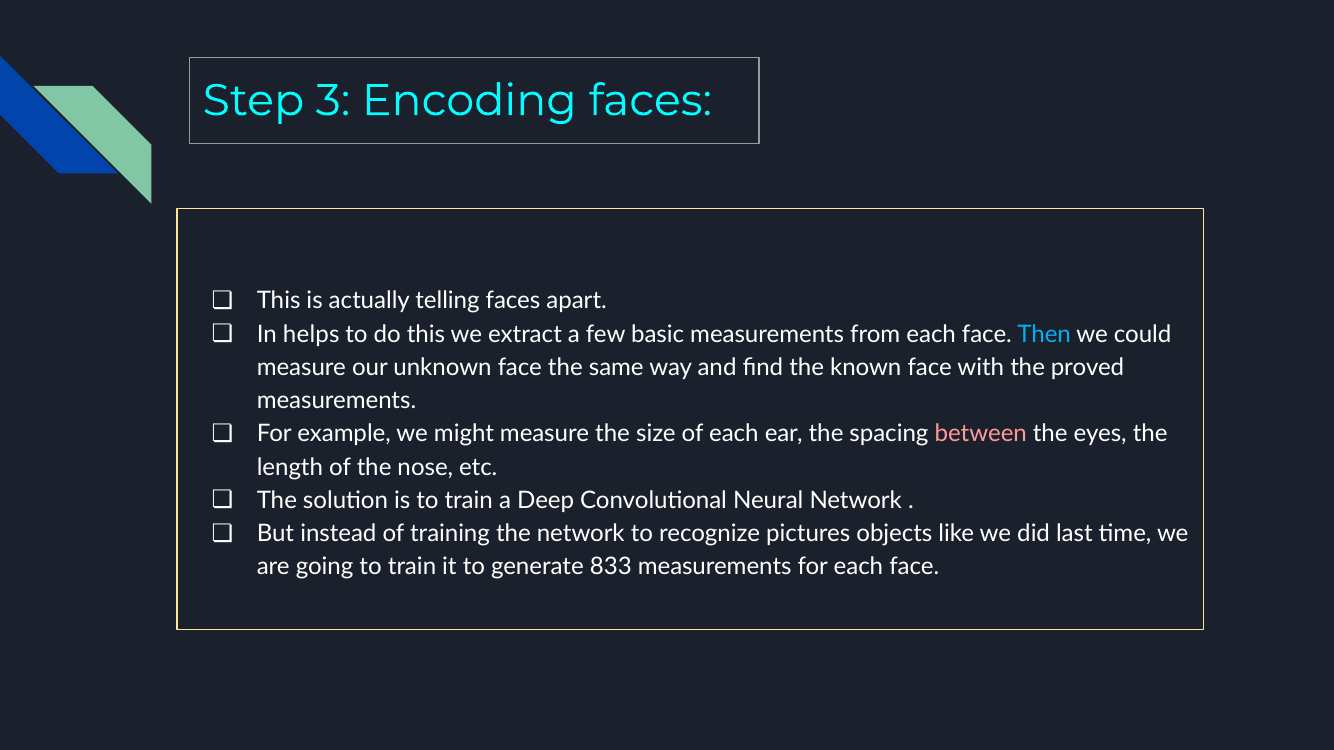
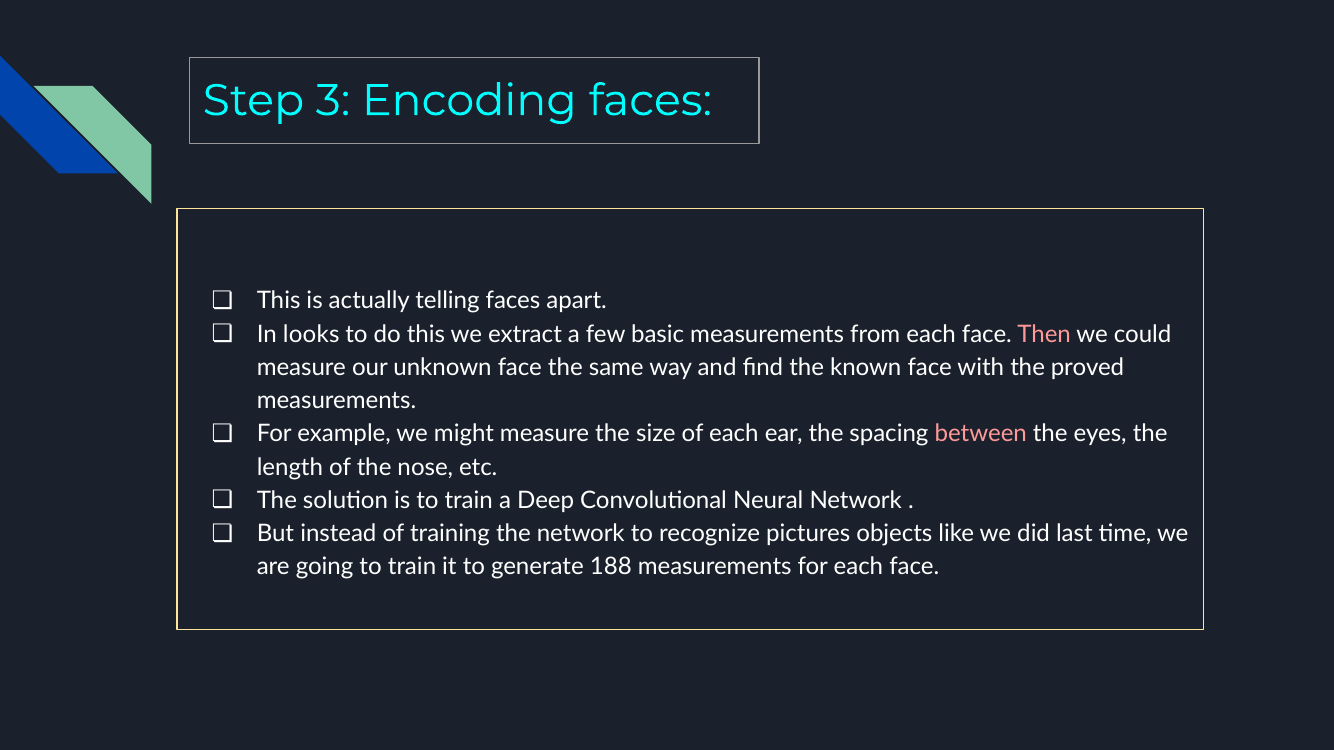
helps: helps -> looks
Then colour: light blue -> pink
833: 833 -> 188
